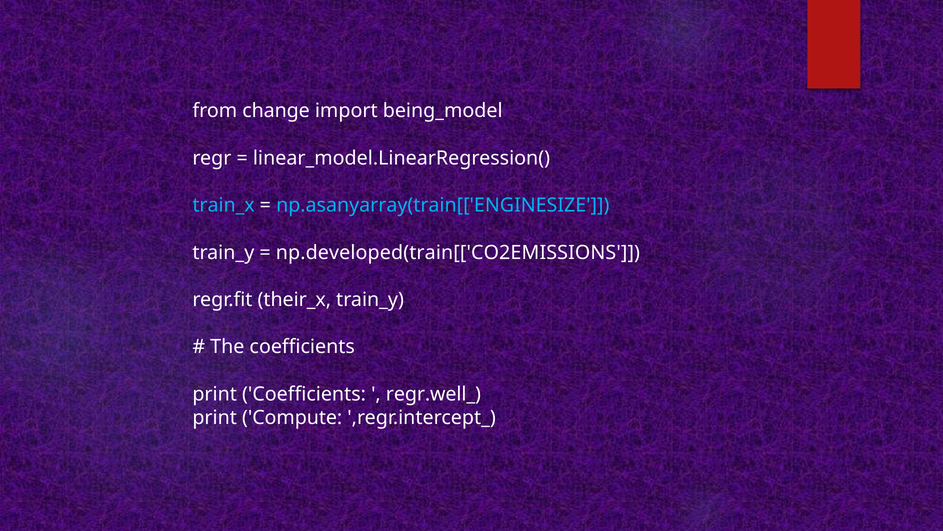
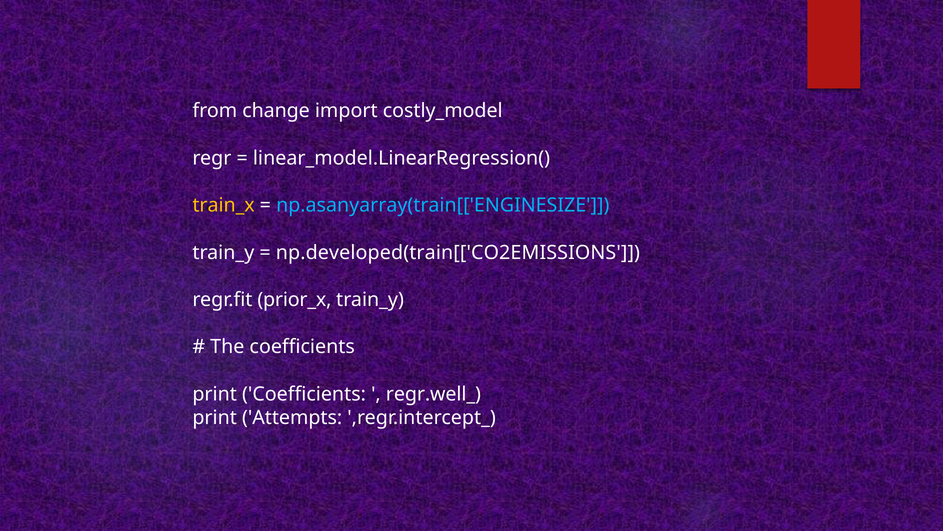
being_model: being_model -> costly_model
train_x colour: light blue -> yellow
their_x: their_x -> prior_x
Compute: Compute -> Attempts
